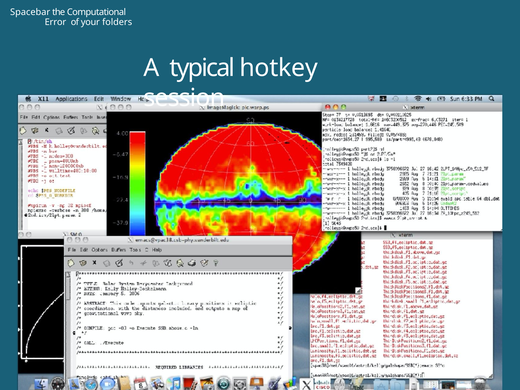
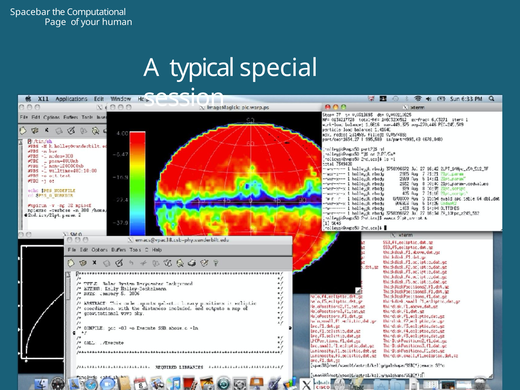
Error: Error -> Page
folders: folders -> human
hotkey: hotkey -> special
